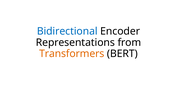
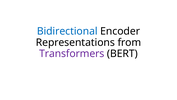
Transformers colour: orange -> purple
